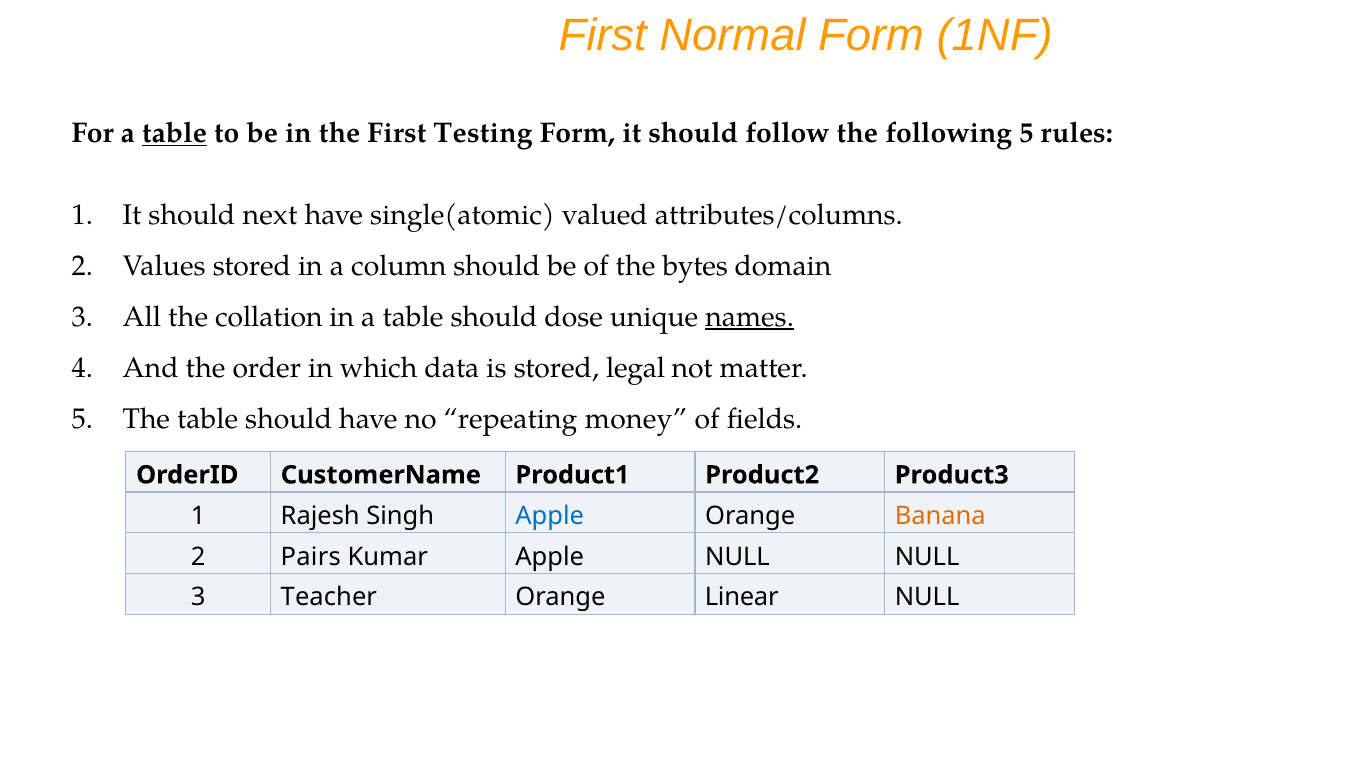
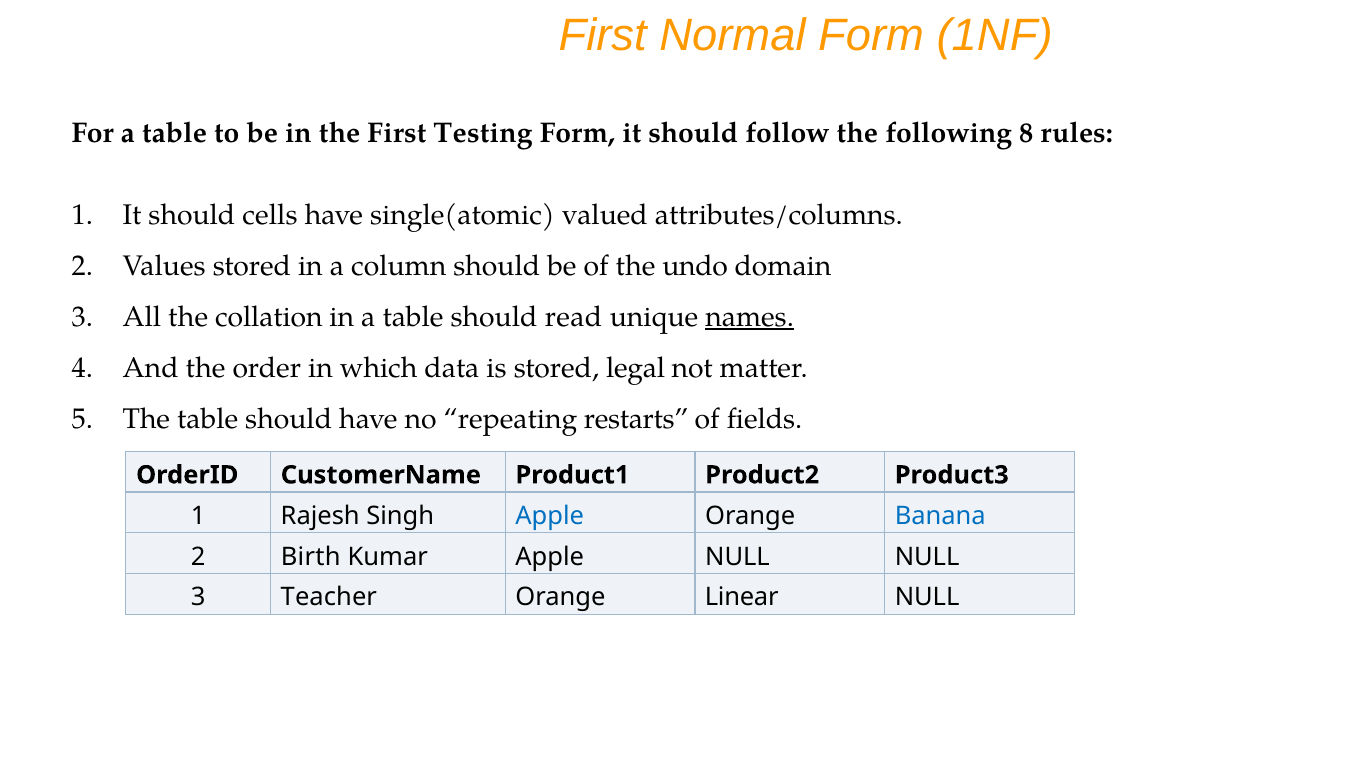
table at (175, 134) underline: present -> none
following 5: 5 -> 8
next: next -> cells
bytes: bytes -> undo
dose: dose -> read
money: money -> restarts
Banana colour: orange -> blue
Pairs: Pairs -> Birth
